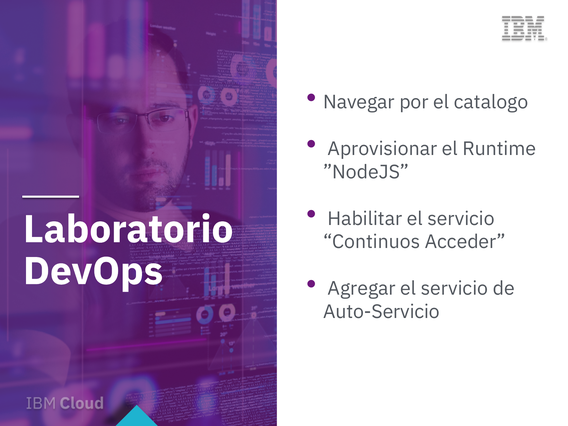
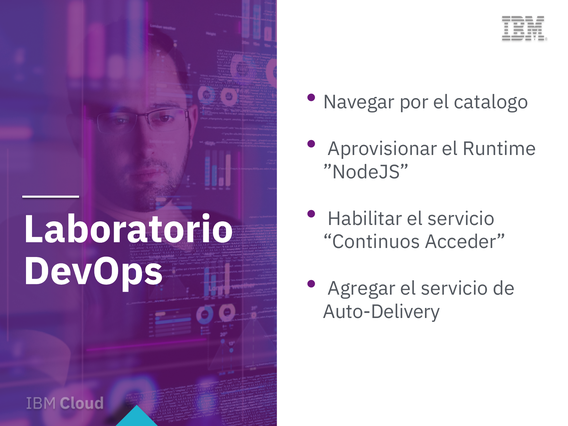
Auto-Servicio: Auto-Servicio -> Auto-Delivery
